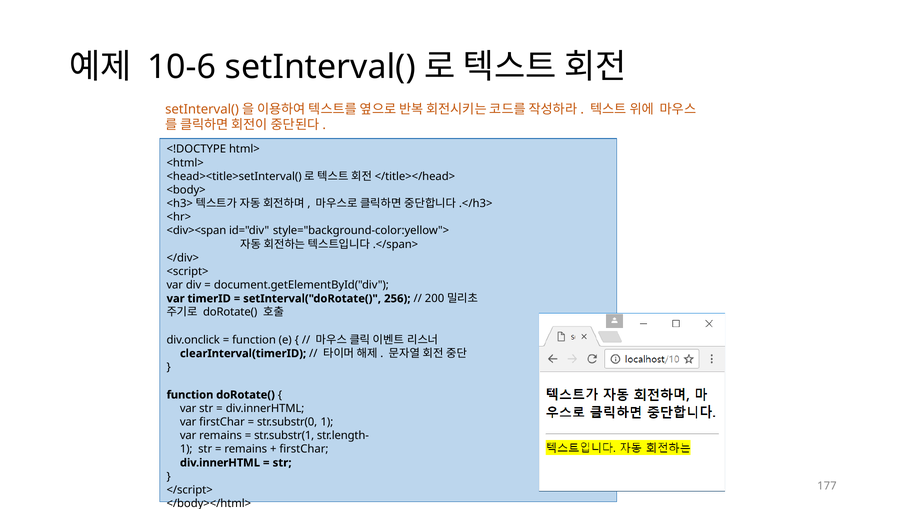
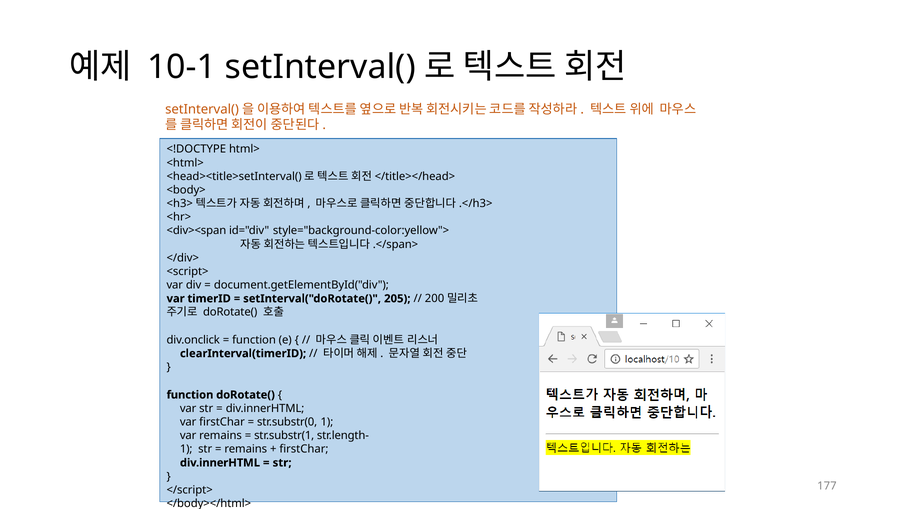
10-6: 10-6 -> 10-1
256: 256 -> 205
